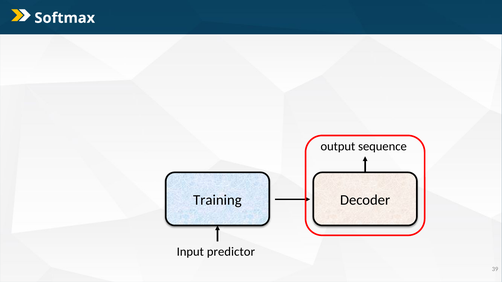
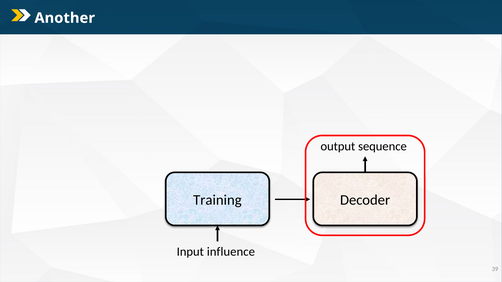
Softmax: Softmax -> Another
predictor: predictor -> influence
